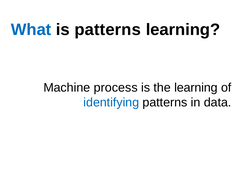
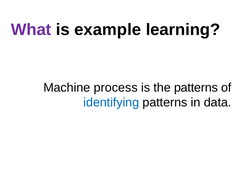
What colour: blue -> purple
is patterns: patterns -> example
the learning: learning -> patterns
